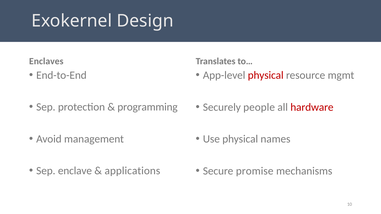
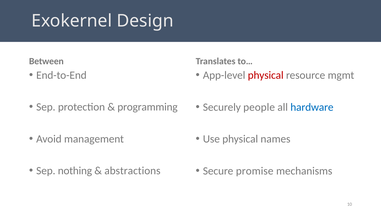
Enclaves: Enclaves -> Between
hardware colour: red -> blue
enclave: enclave -> nothing
applications: applications -> abstractions
